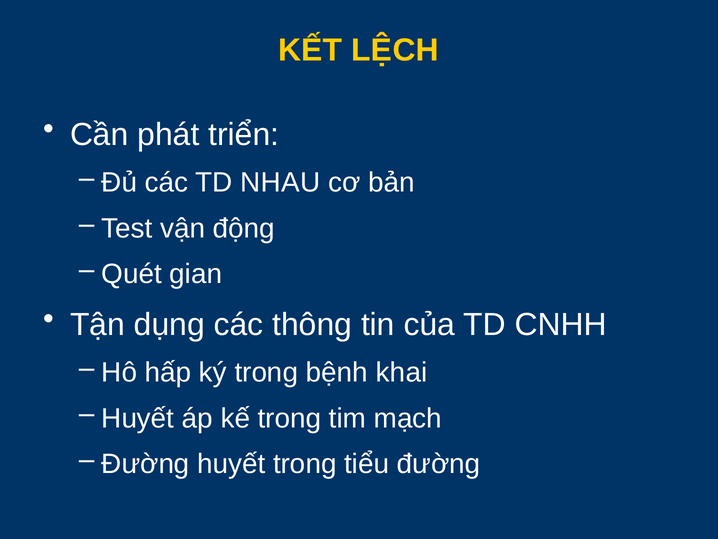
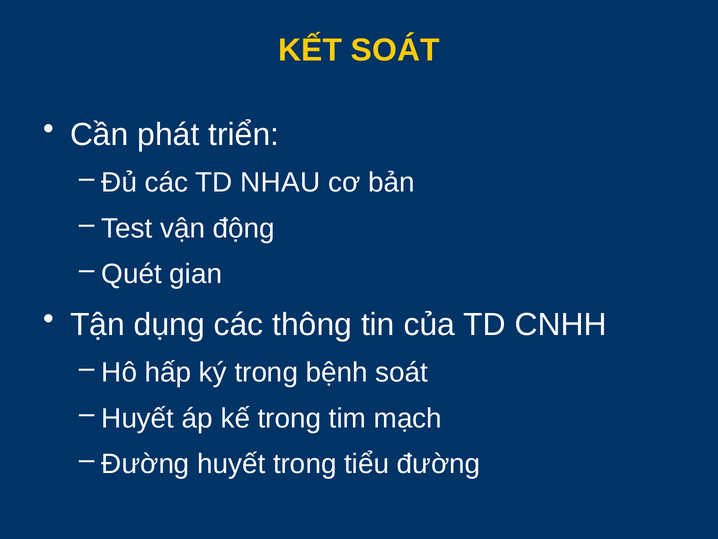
KẾT LỆCH: LỆCH -> SOÁT
bệnh khai: khai -> soát
